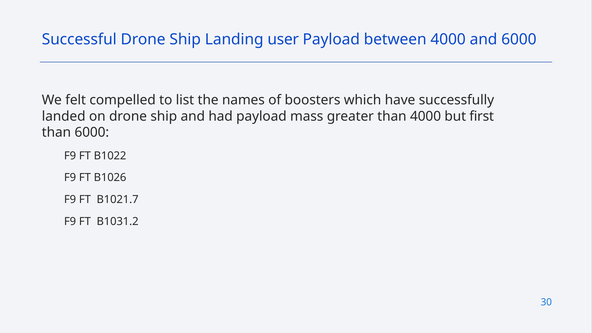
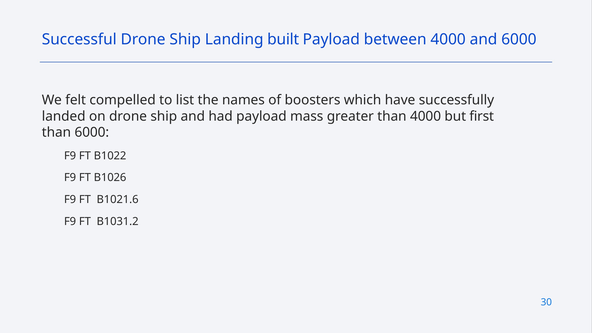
user: user -> built
B1021.7: B1021.7 -> B1021.6
